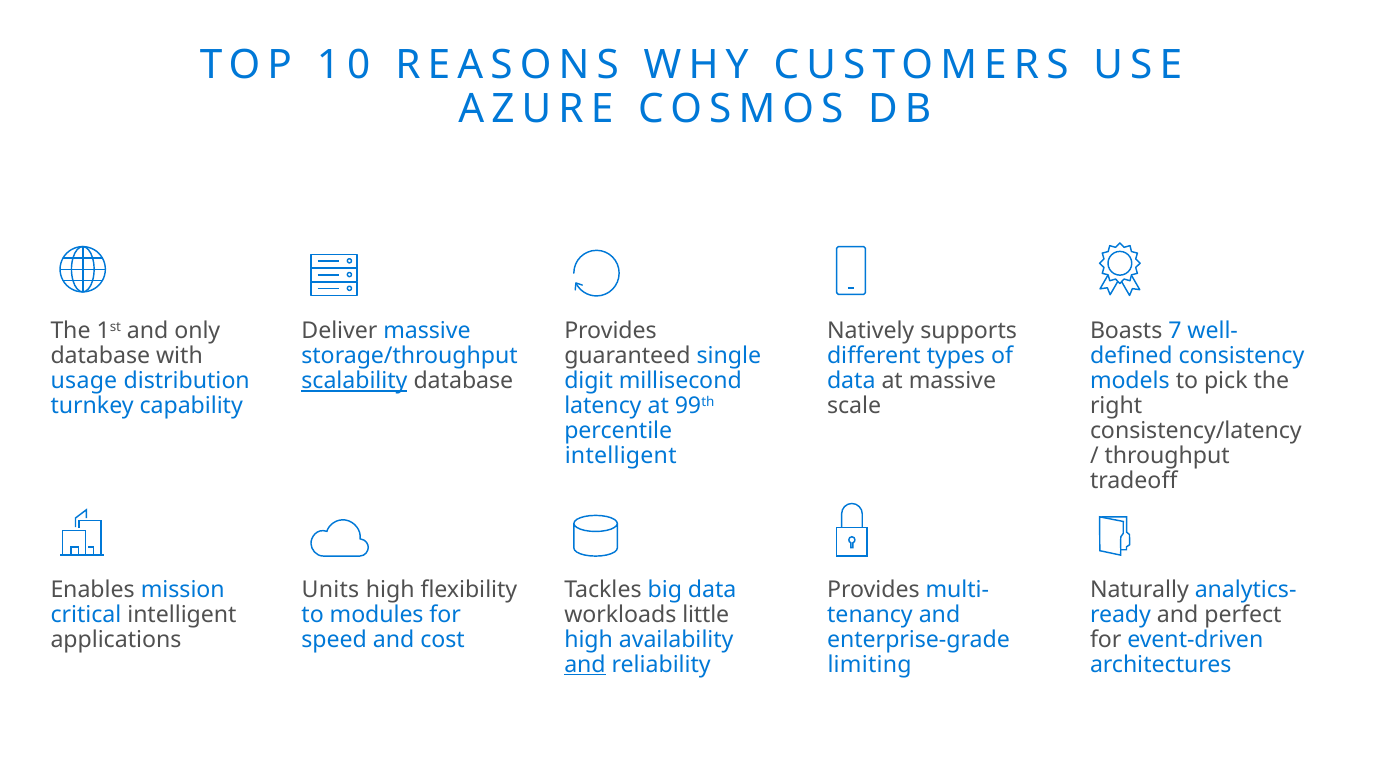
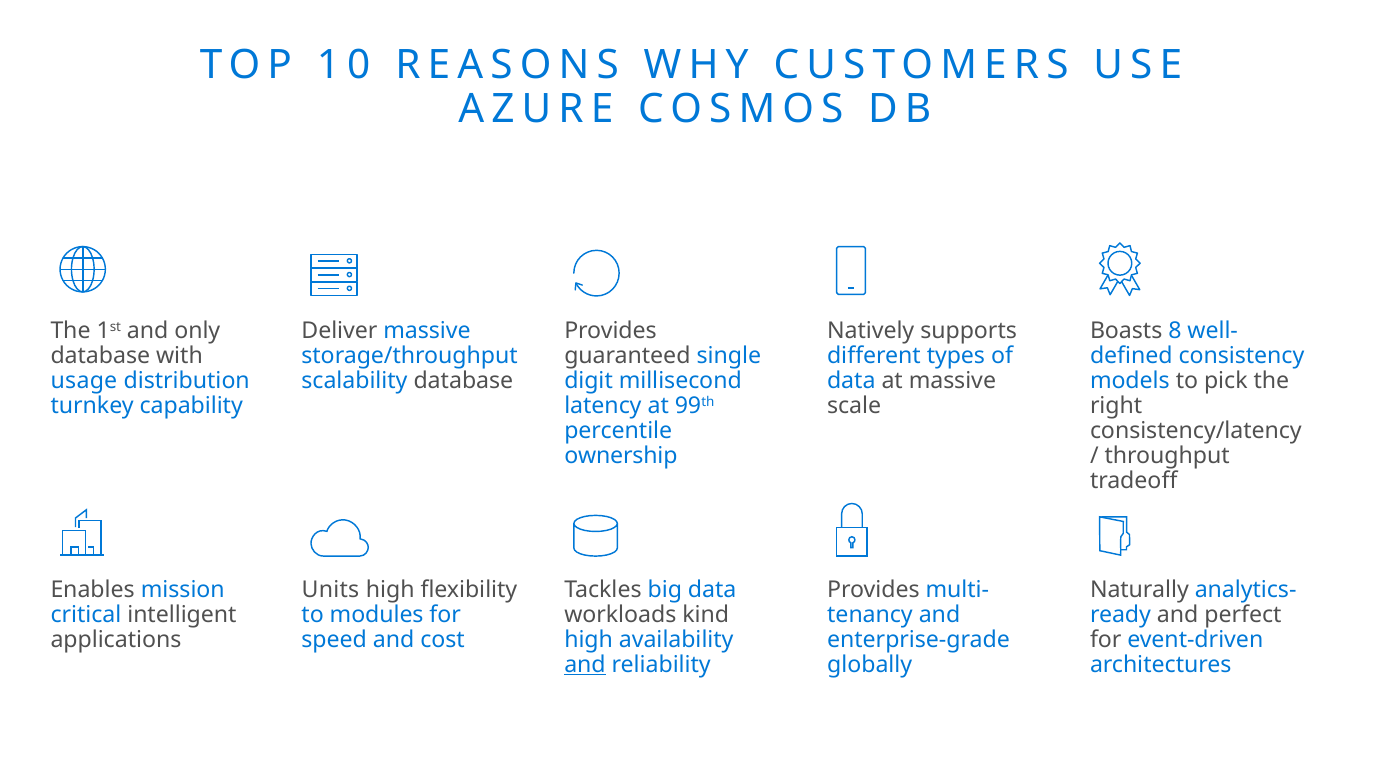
7: 7 -> 8
scalability underline: present -> none
intelligent at (621, 456): intelligent -> ownership
little: little -> kind
limiting: limiting -> globally
